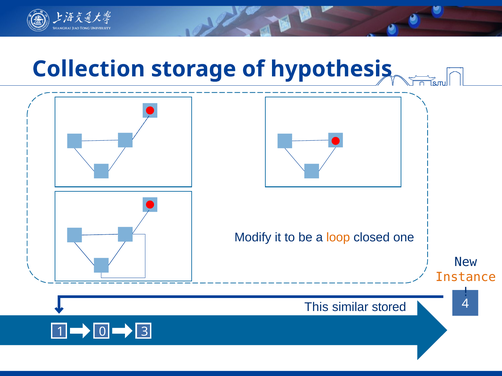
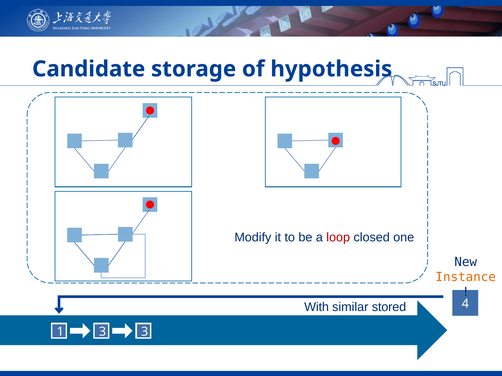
Collection: Collection -> Candidate
loop colour: orange -> red
This: This -> With
1 0: 0 -> 3
